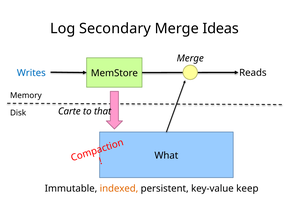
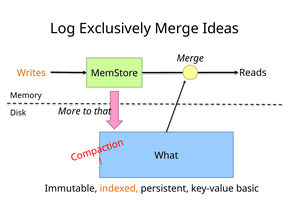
Secondary: Secondary -> Exclusively
Writes colour: blue -> orange
Carte: Carte -> More
keep: keep -> basic
